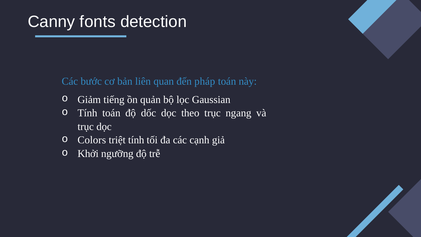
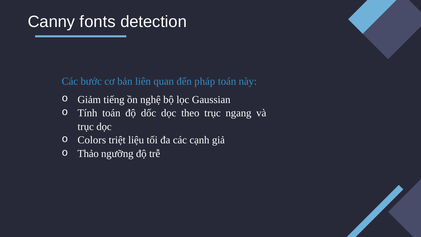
quản: quản -> nghệ
triệt tính: tính -> liệu
Khởi: Khởi -> Thảo
